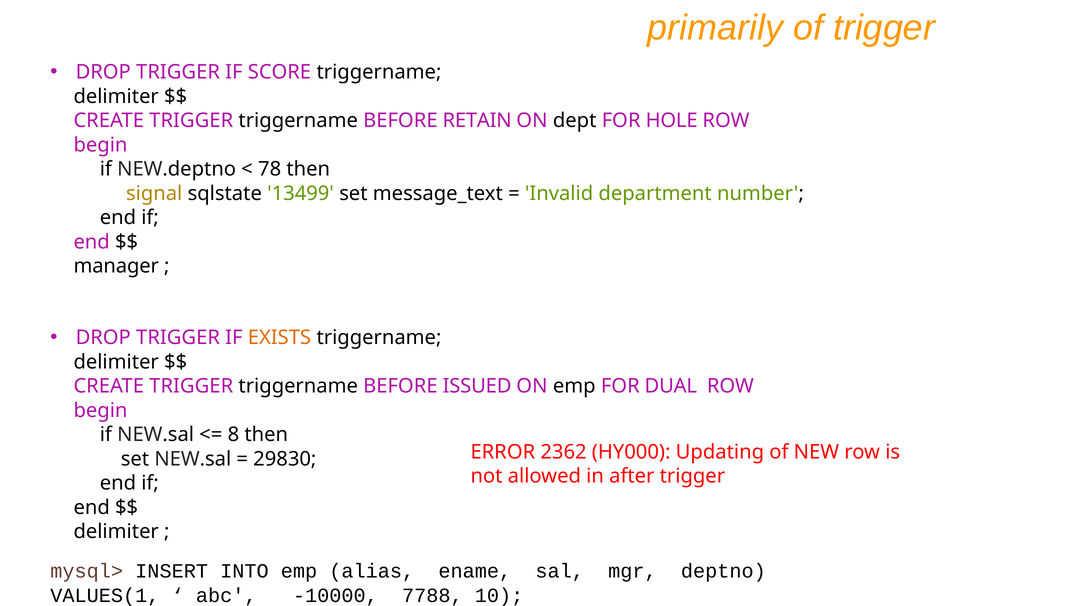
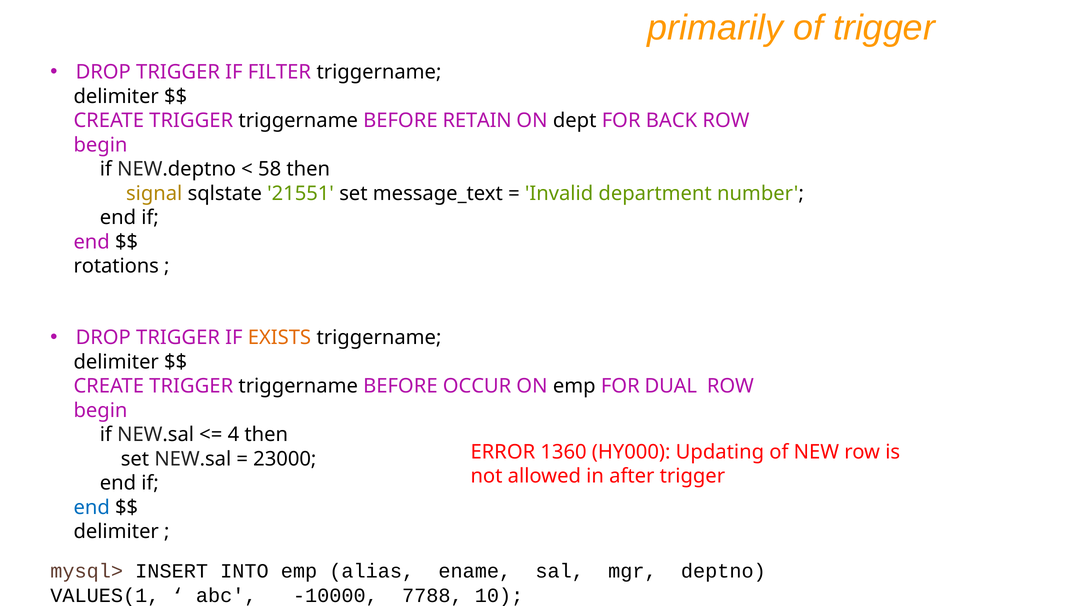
SCORE: SCORE -> FILTER
HOLE: HOLE -> BACK
78: 78 -> 58
13499: 13499 -> 21551
manager: manager -> rotations
ISSUED: ISSUED -> OCCUR
8: 8 -> 4
2362: 2362 -> 1360
29830: 29830 -> 23000
end at (92, 508) colour: black -> blue
